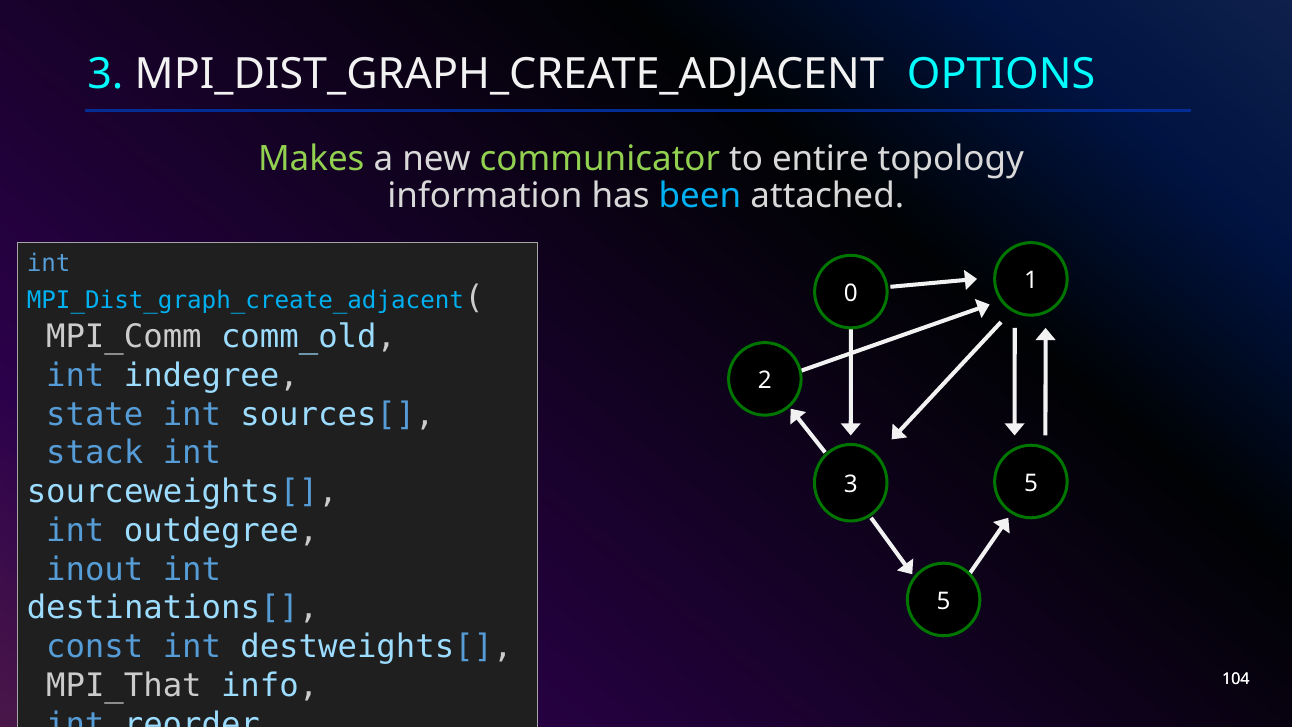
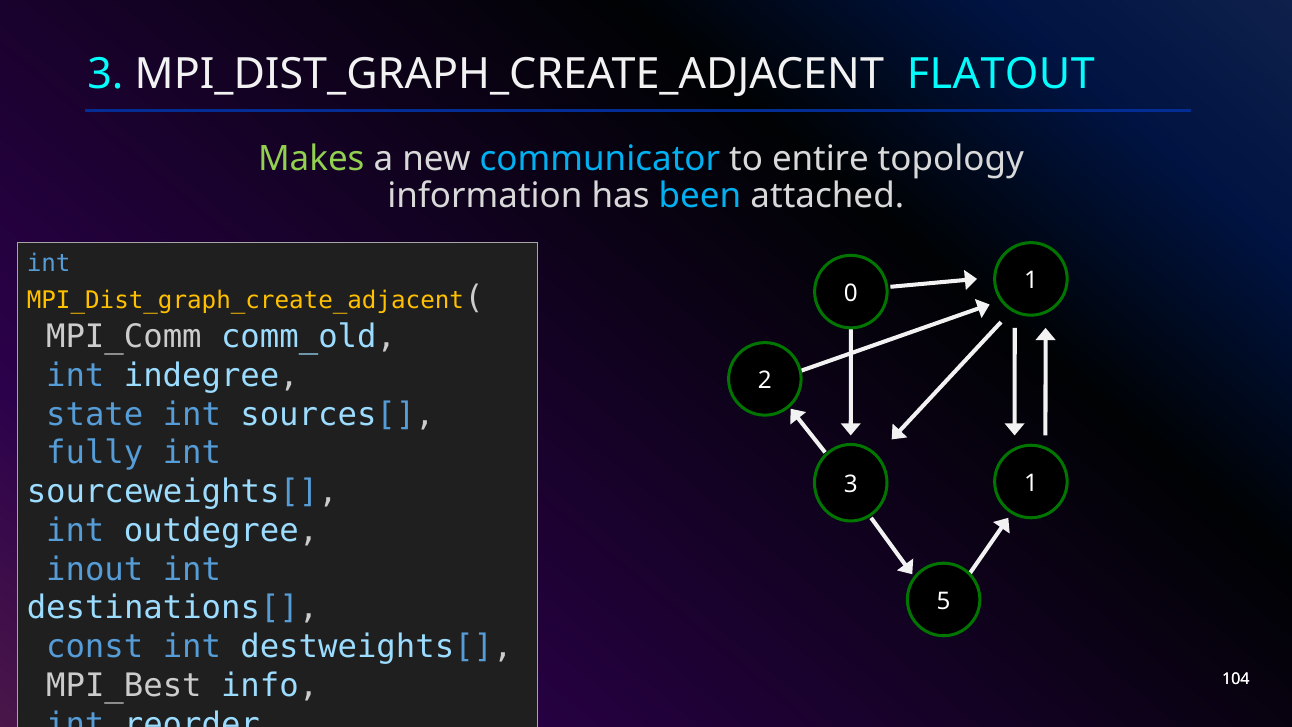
OPTIONS: OPTIONS -> FLATOUT
communicator colour: light green -> light blue
MPI_Dist_graph_create_adjacent at (245, 301) colour: light blue -> yellow
stack: stack -> fully
3 5: 5 -> 1
MPI_That: MPI_That -> MPI_Best
